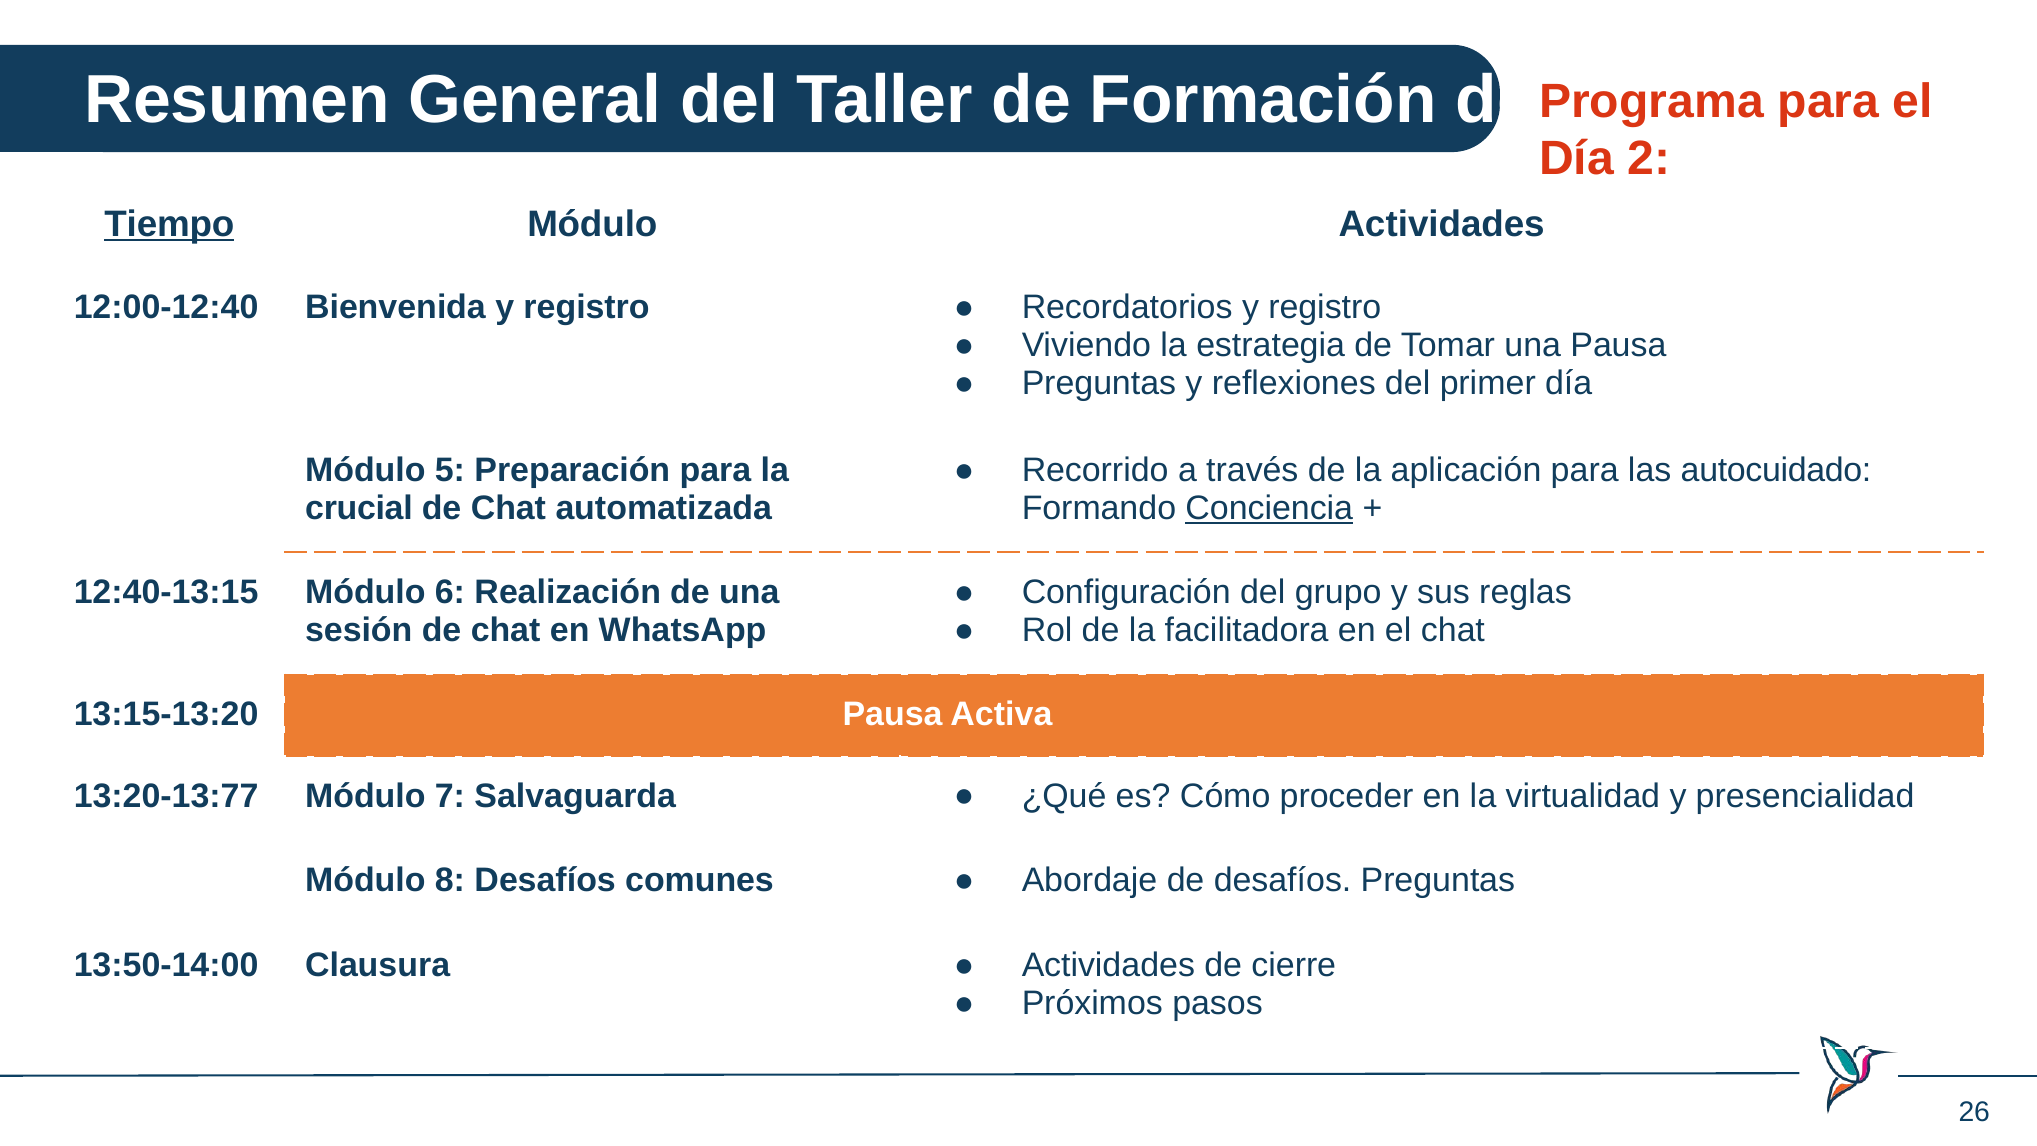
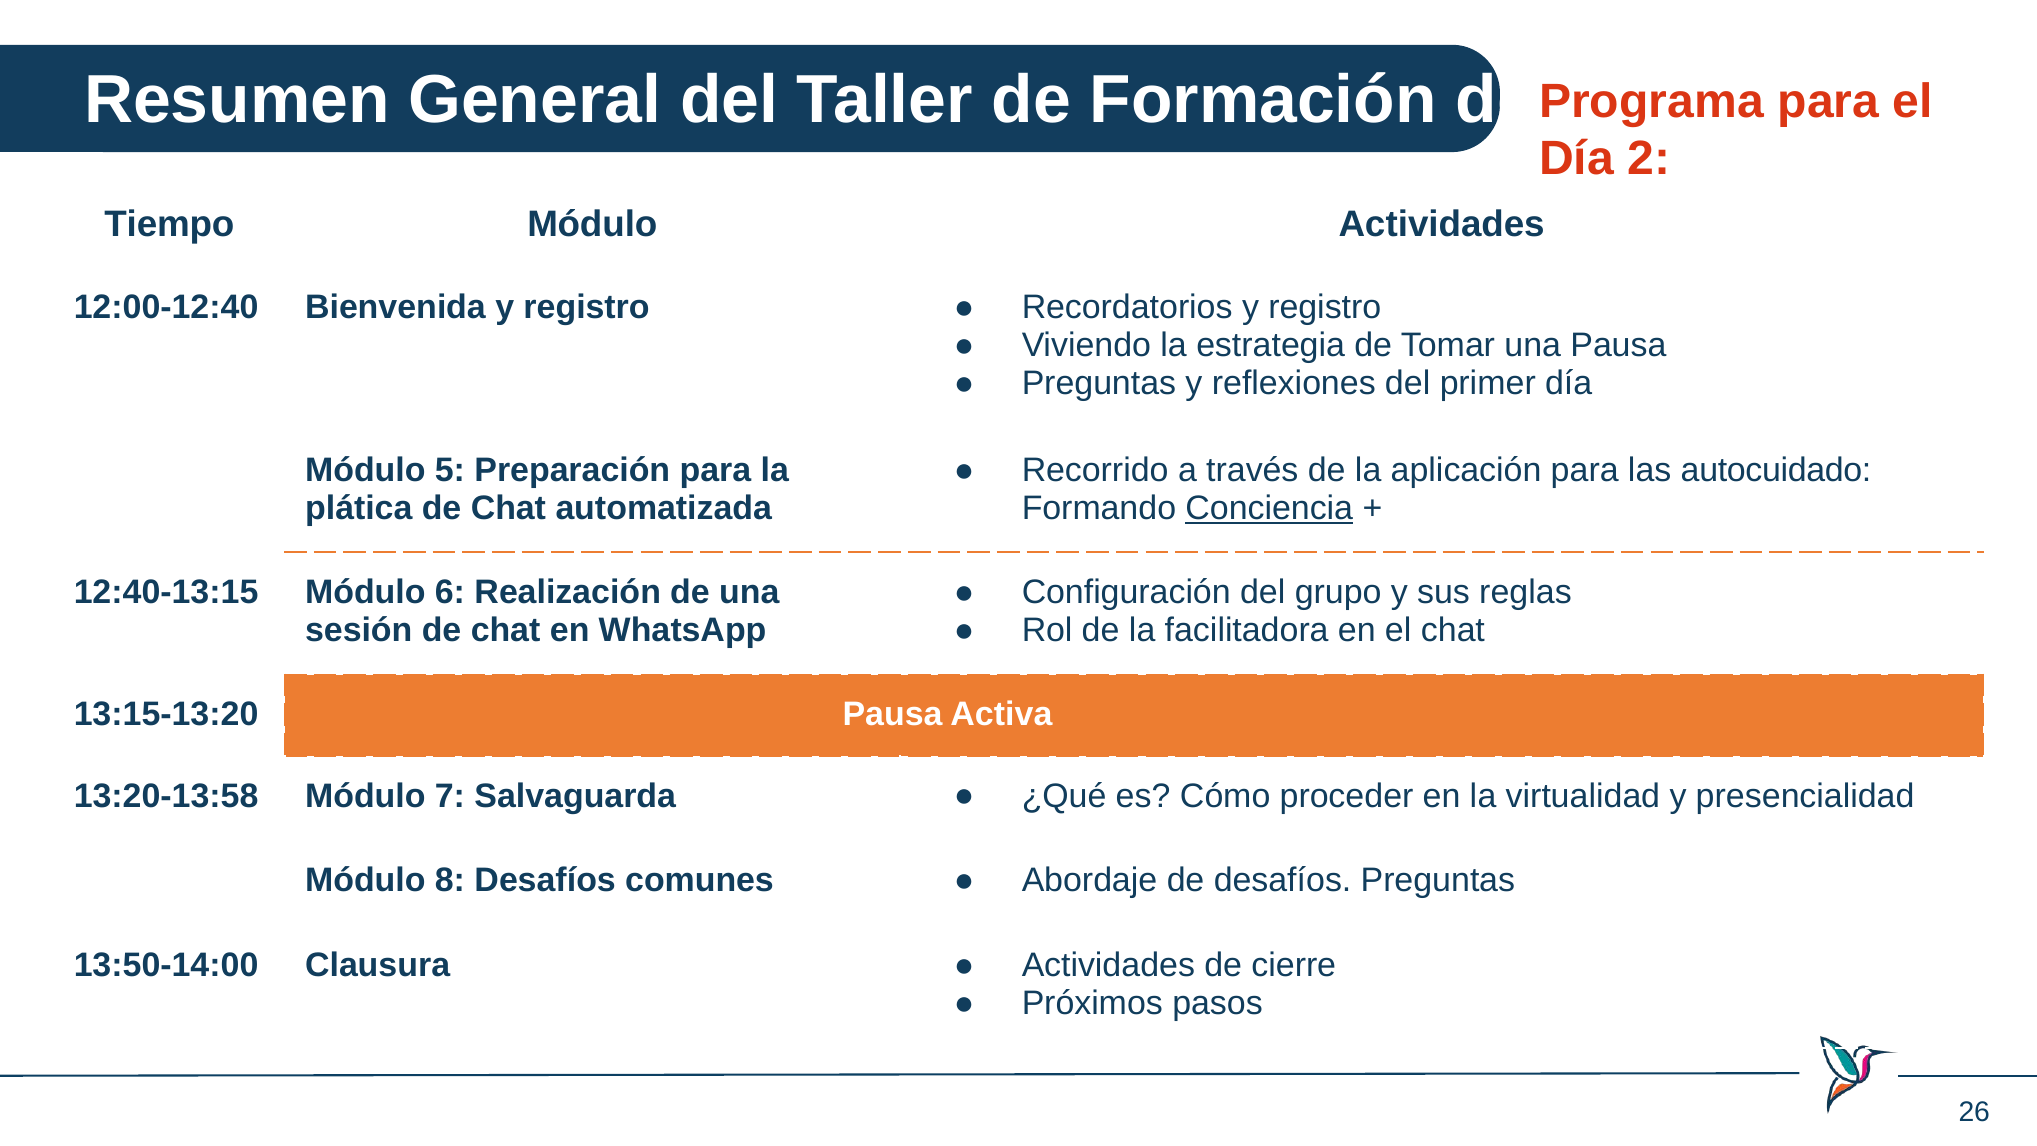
Tiempo underline: present -> none
crucial: crucial -> plática
13:20-13:77: 13:20-13:77 -> 13:20-13:58
